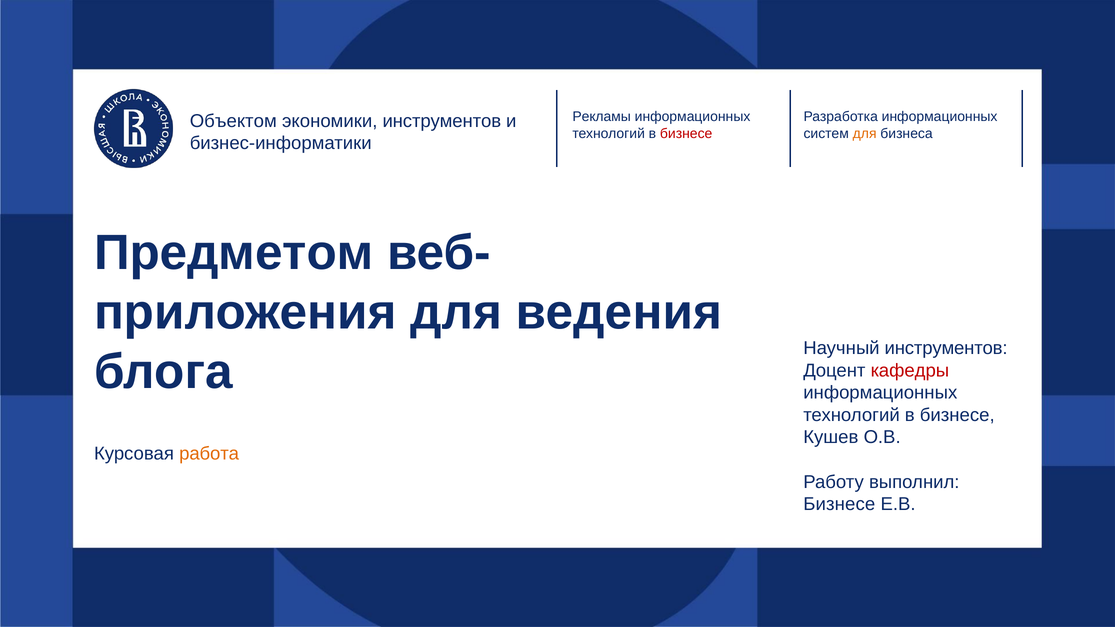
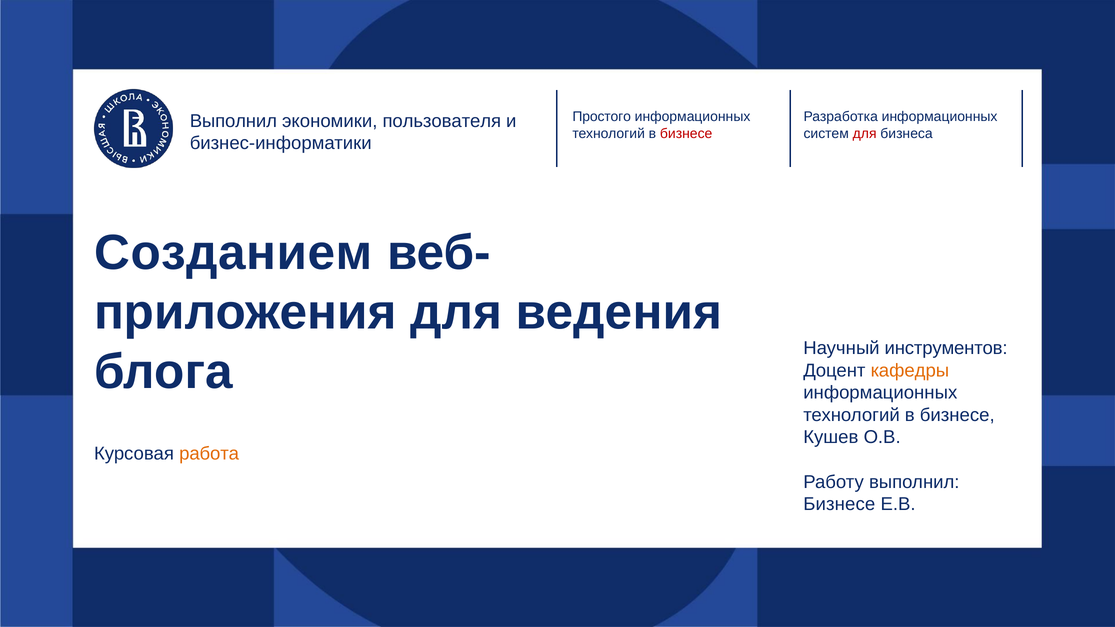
Рекламы: Рекламы -> Простого
Объектом at (233, 121): Объектом -> Выполнил
экономики инструментов: инструментов -> пользователя
для at (865, 133) colour: orange -> red
Предметом: Предметом -> Созданием
кафедры colour: red -> orange
